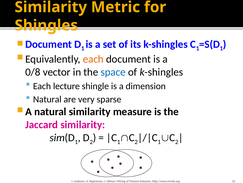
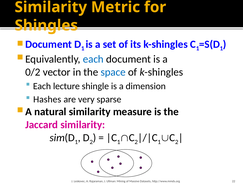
each at (93, 59) colour: orange -> blue
0/8: 0/8 -> 0/2
Natural at (47, 99): Natural -> Hashes
